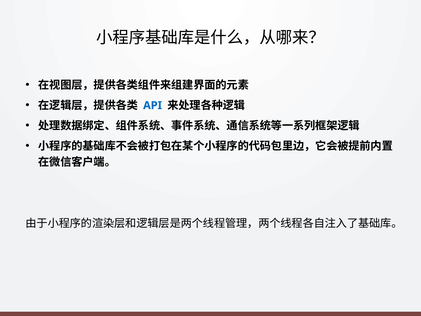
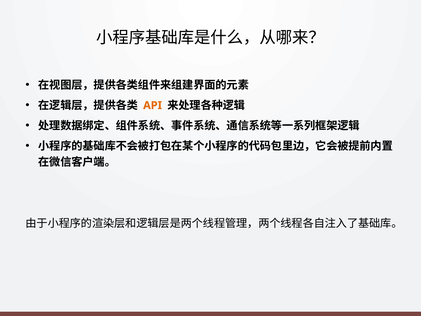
API colour: blue -> orange
